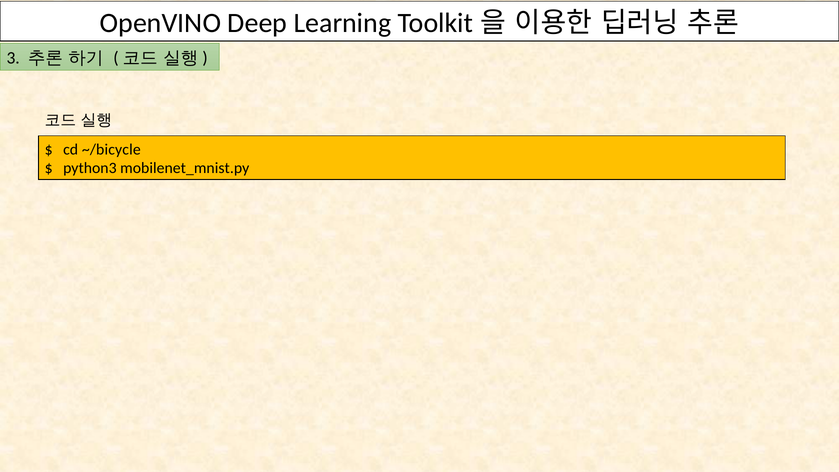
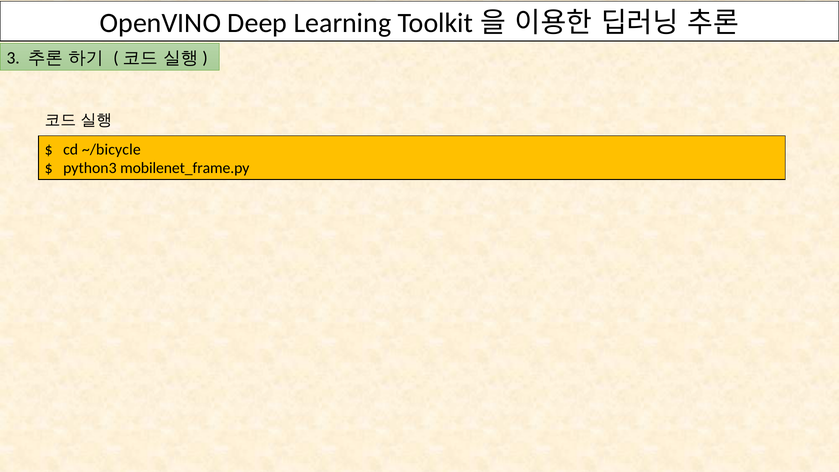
mobilenet_mnist.py: mobilenet_mnist.py -> mobilenet_frame.py
